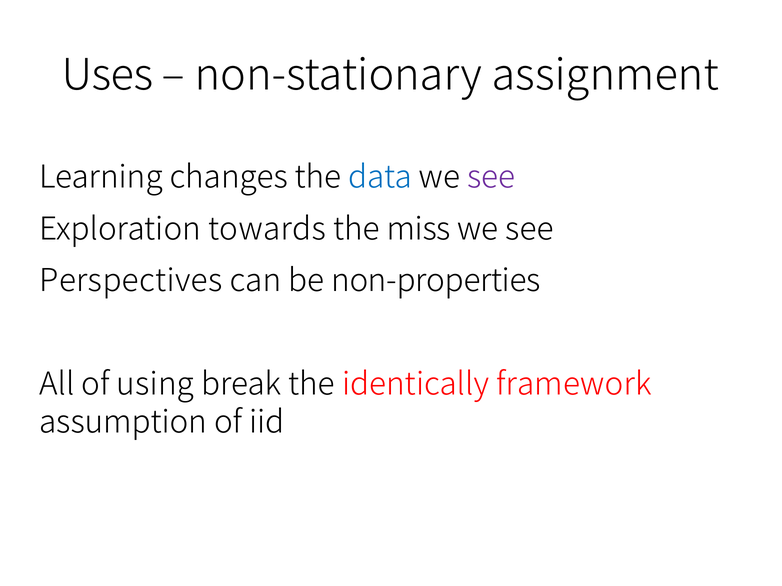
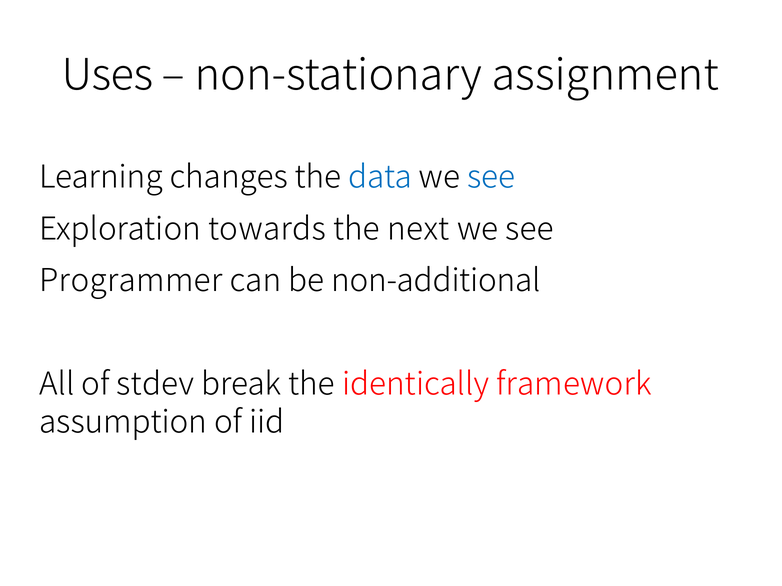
see at (491, 178) colour: purple -> blue
miss: miss -> next
Perspectives: Perspectives -> Programmer
non-properties: non-properties -> non-additional
using: using -> stdev
